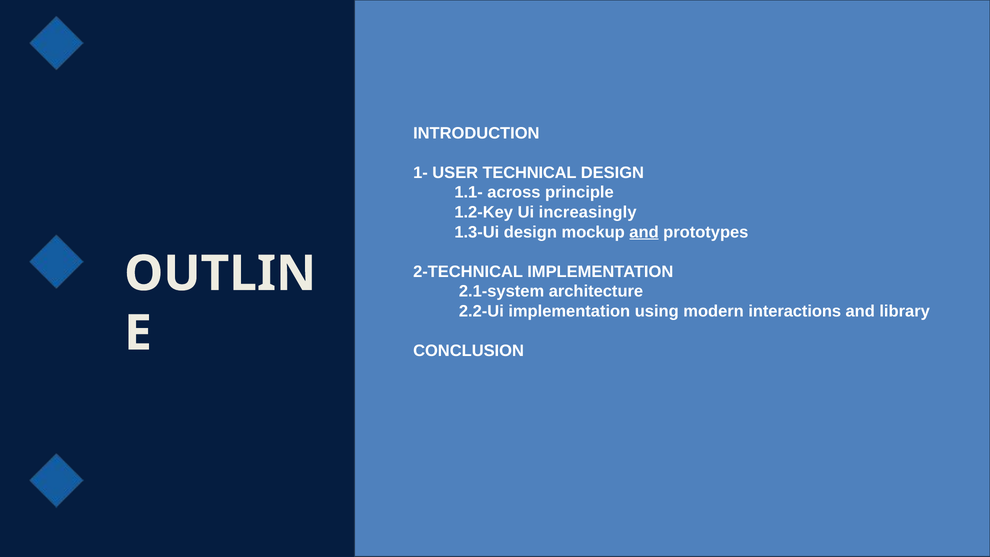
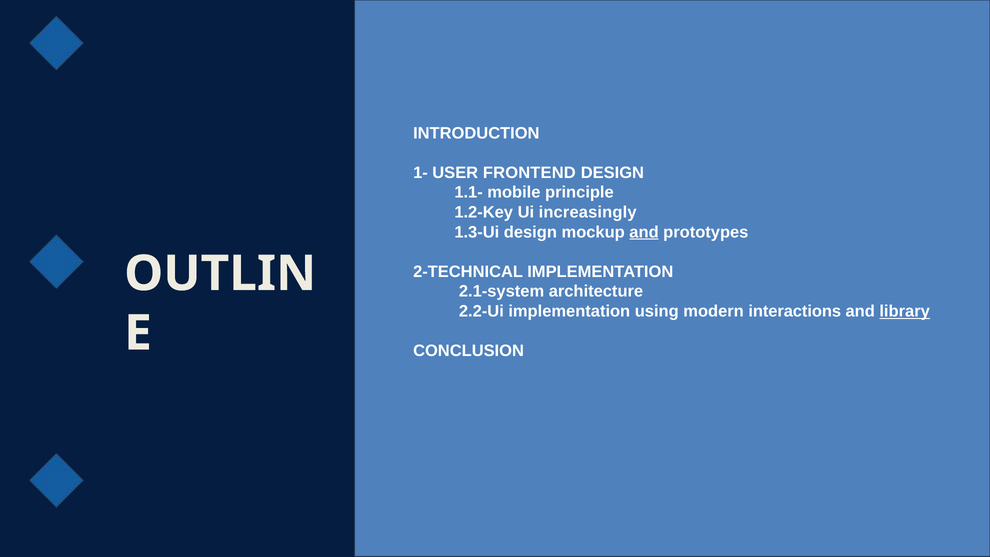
TECHNICAL: TECHNICAL -> FRONTEND
across: across -> mobile
library underline: none -> present
